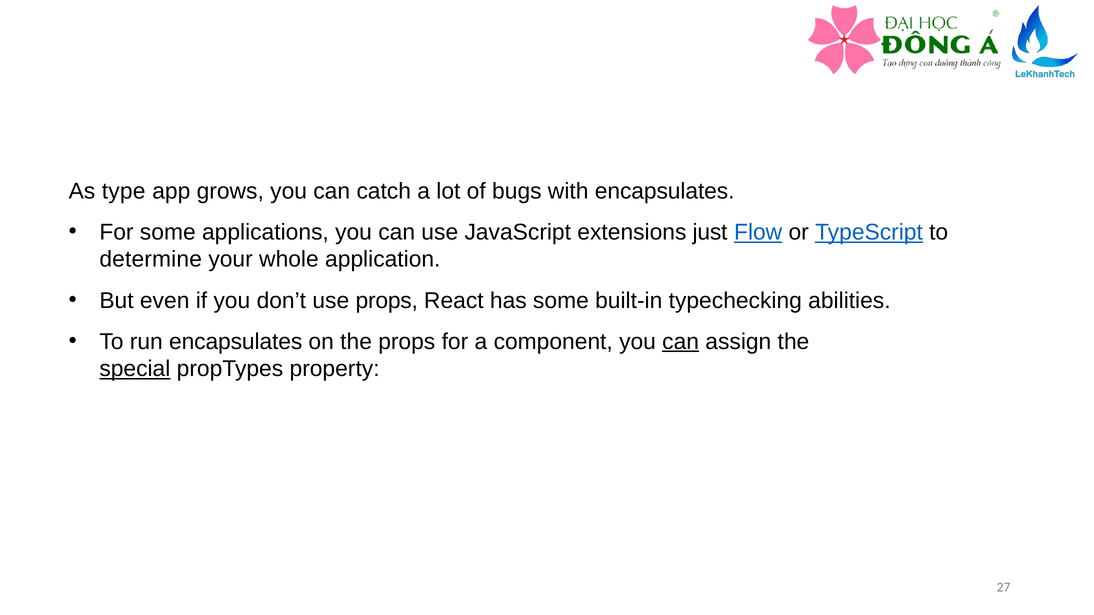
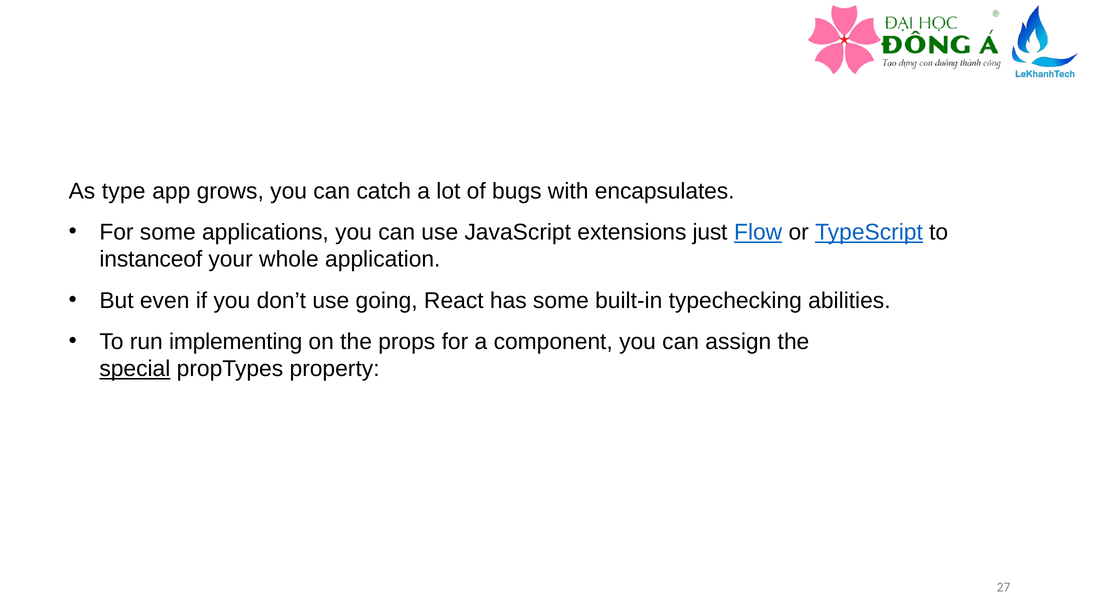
determine: determine -> instanceof
use props: props -> going
run encapsulates: encapsulates -> implementing
can at (681, 342) underline: present -> none
